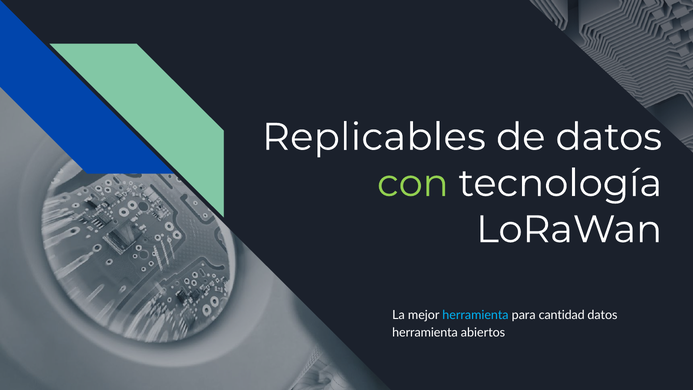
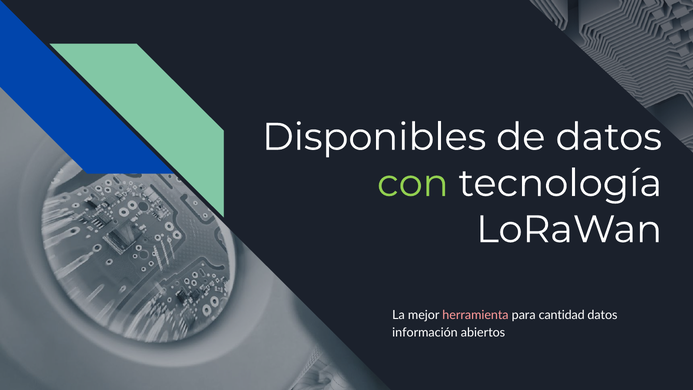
Replicables: Replicables -> Disponibles
herramienta at (475, 315) colour: light blue -> pink
herramienta at (425, 332): herramienta -> información
